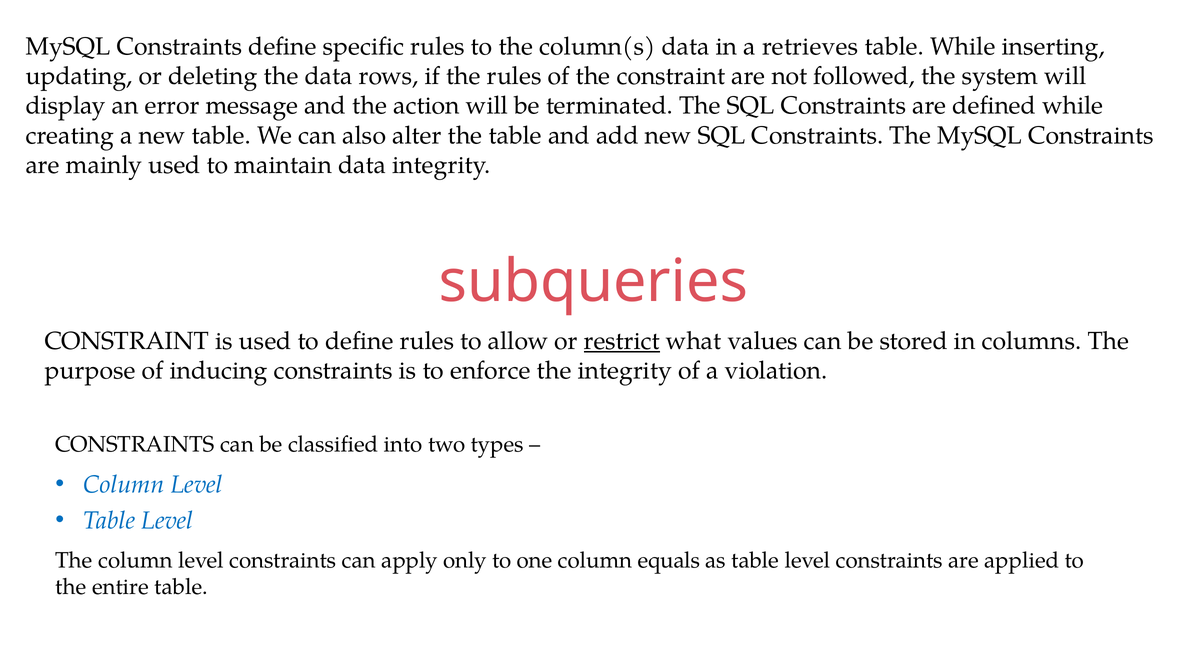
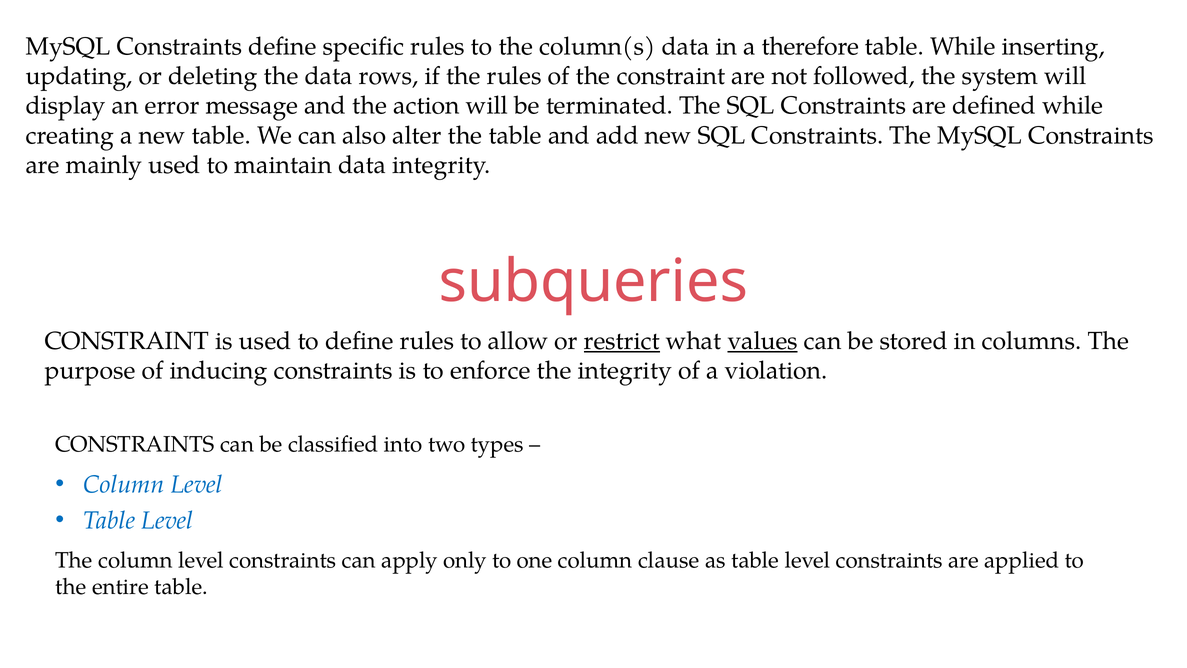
retrieves: retrieves -> therefore
values underline: none -> present
equals: equals -> clause
